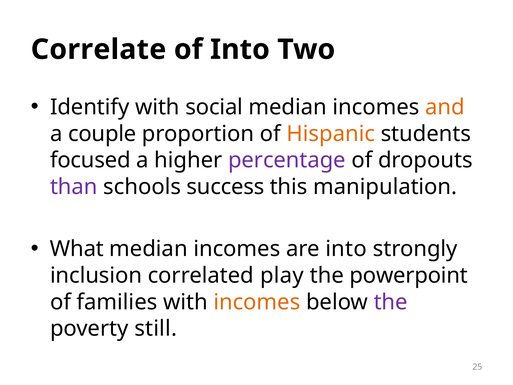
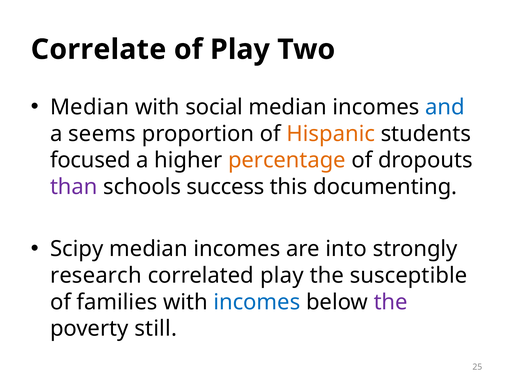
of Into: Into -> Play
Identify at (90, 107): Identify -> Median
and colour: orange -> blue
couple: couple -> seems
percentage colour: purple -> orange
manipulation: manipulation -> documenting
What: What -> Scipy
inclusion: inclusion -> research
powerpoint: powerpoint -> susceptible
incomes at (257, 302) colour: orange -> blue
